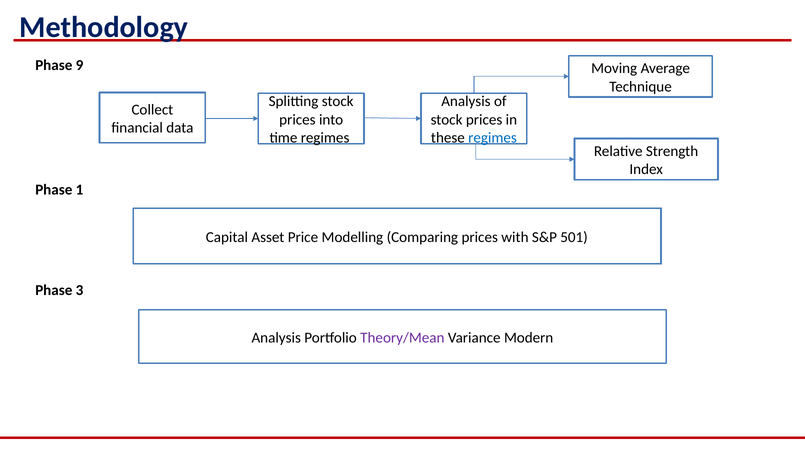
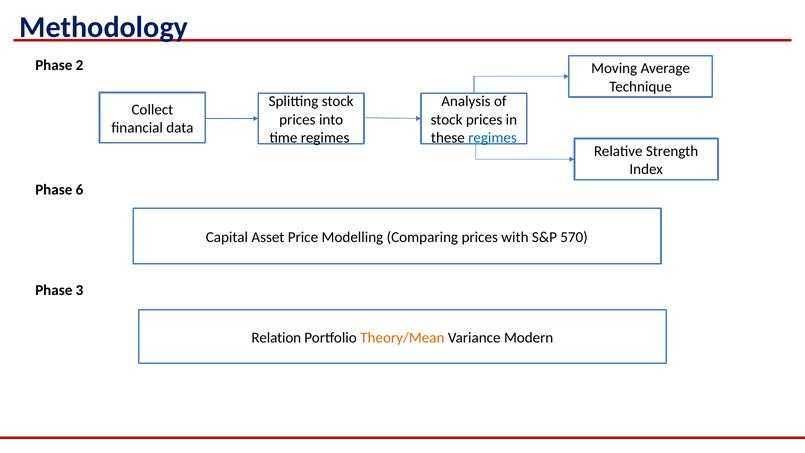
9: 9 -> 2
1: 1 -> 6
501: 501 -> 570
Analysis at (276, 337): Analysis -> Relation
Theory/Mean colour: purple -> orange
